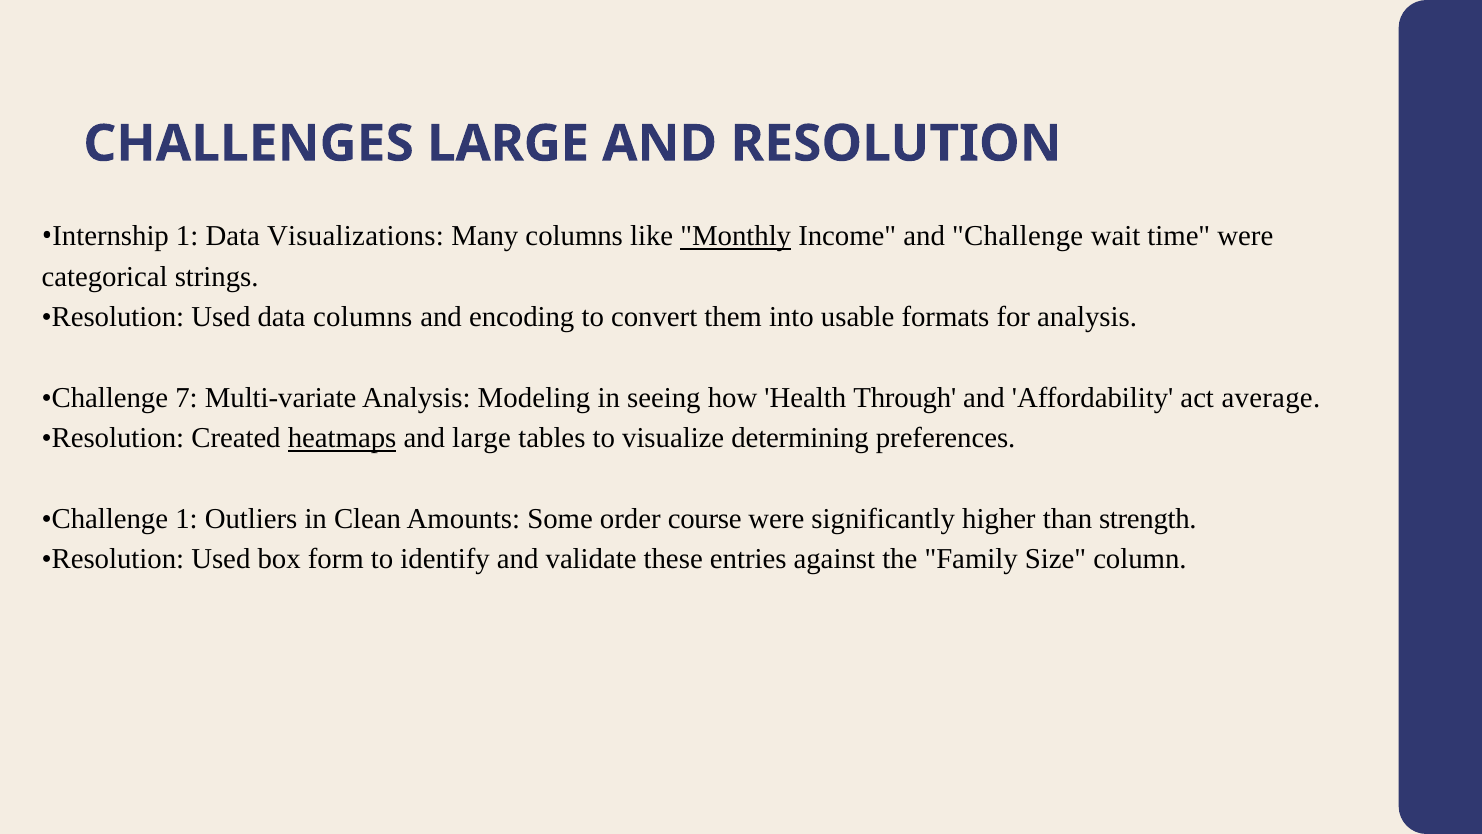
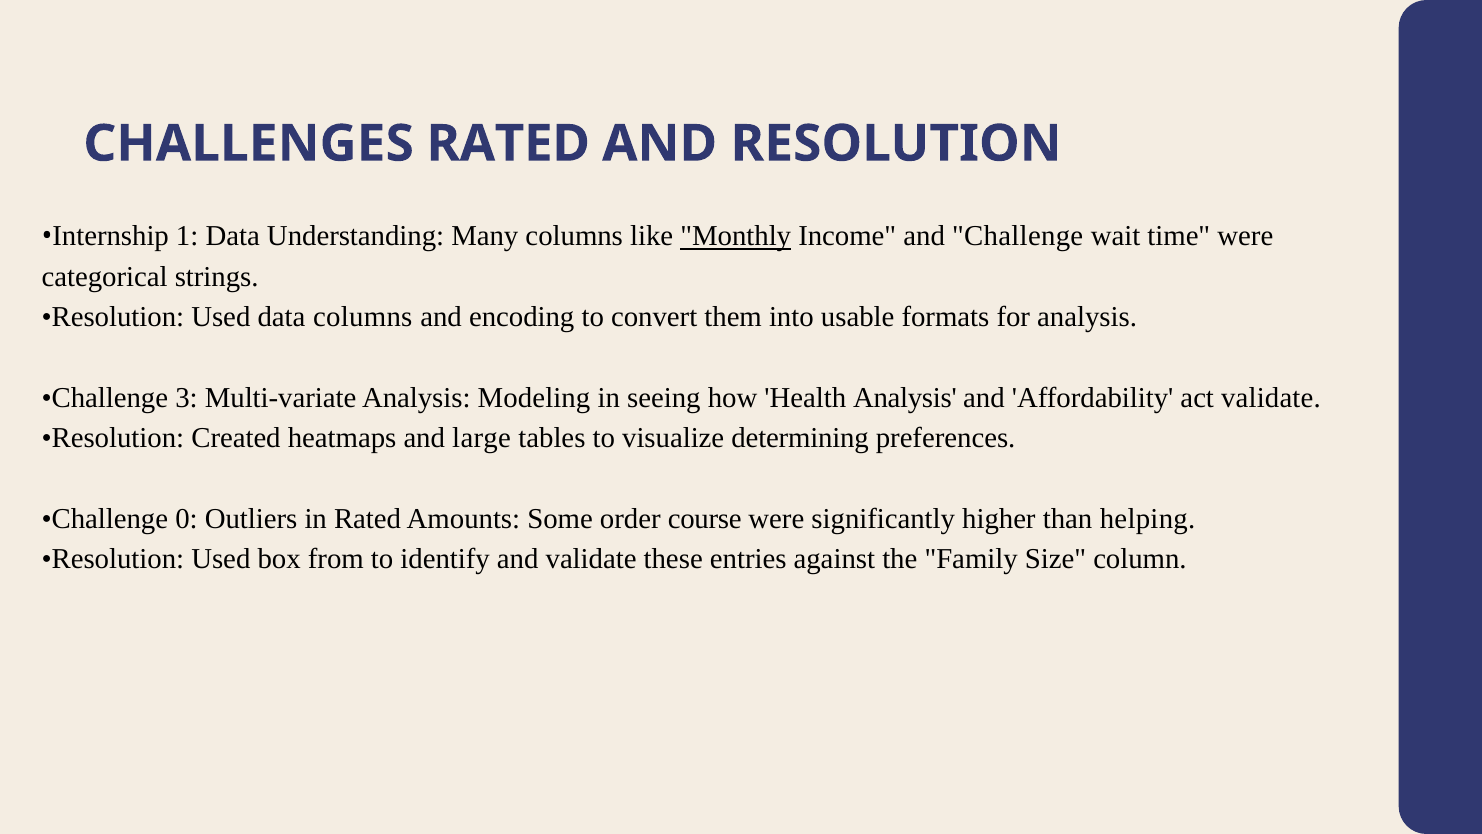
CHALLENGES LARGE: LARGE -> RATED
Visualizations: Visualizations -> Understanding
7: 7 -> 3
Health Through: Through -> Analysis
act average: average -> validate
heatmaps underline: present -> none
Challenge 1: 1 -> 0
in Clean: Clean -> Rated
strength: strength -> helping
form: form -> from
